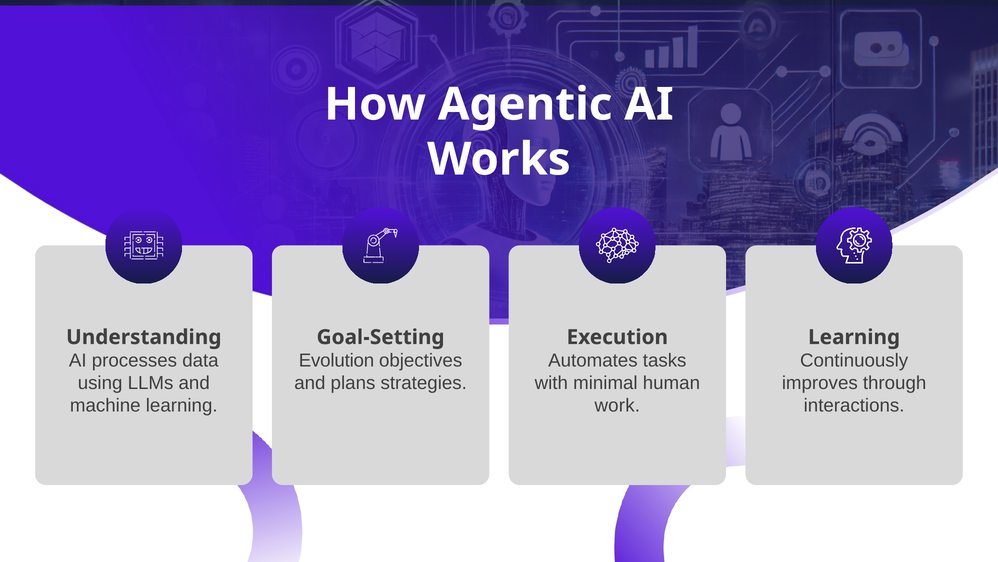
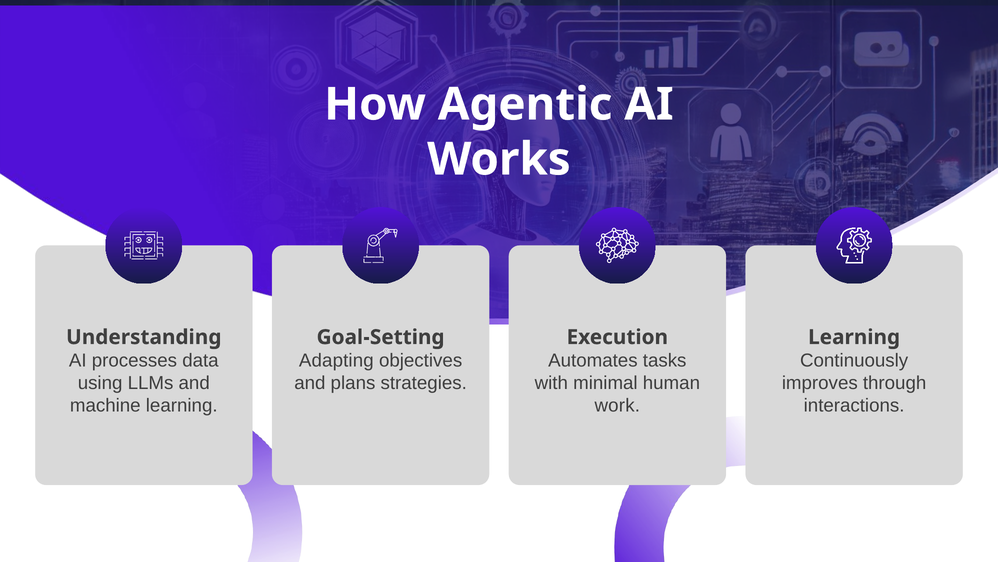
Evolution: Evolution -> Adapting
